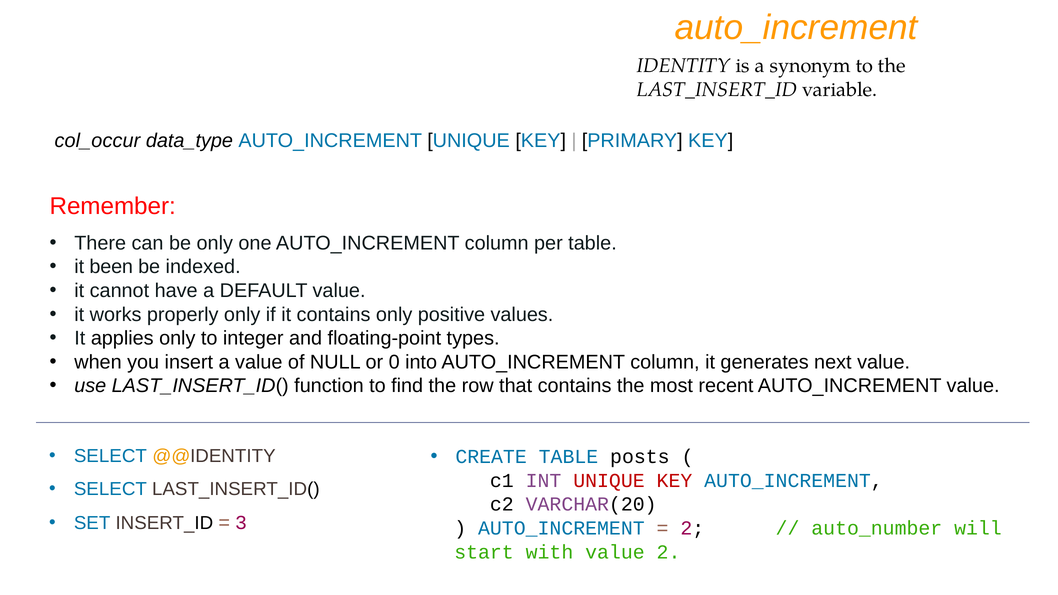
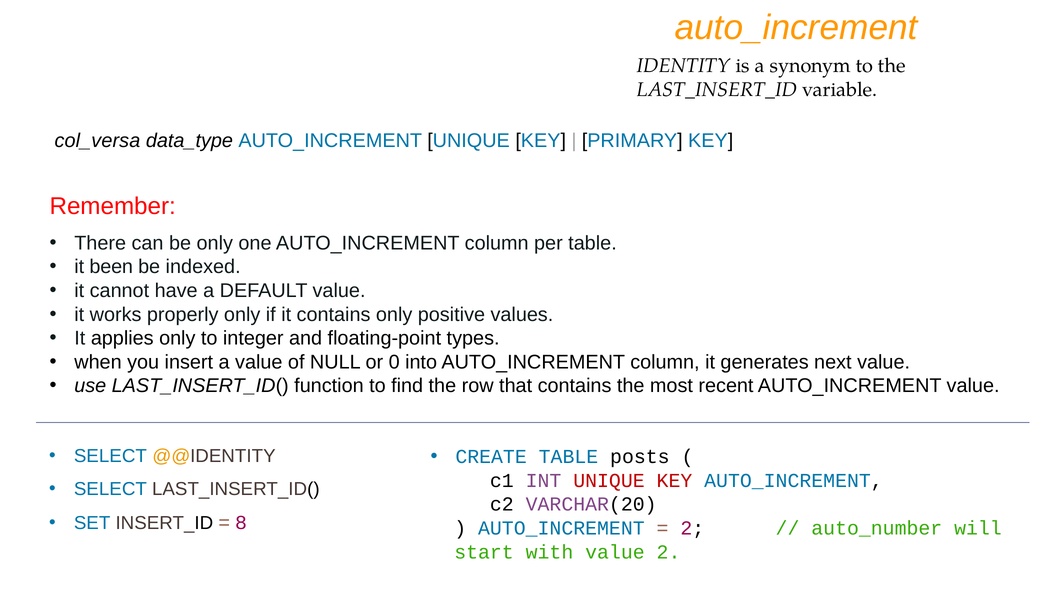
col_occur: col_occur -> col_versa
3: 3 -> 8
